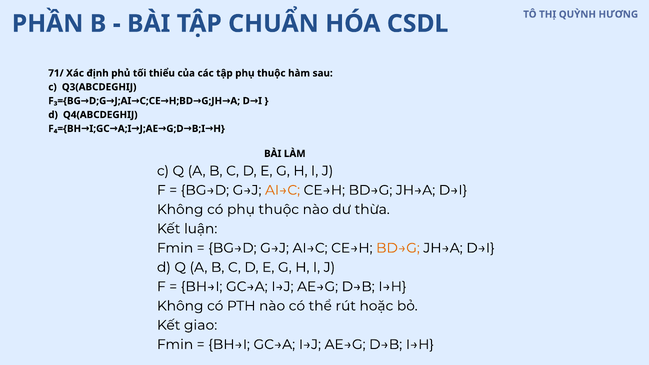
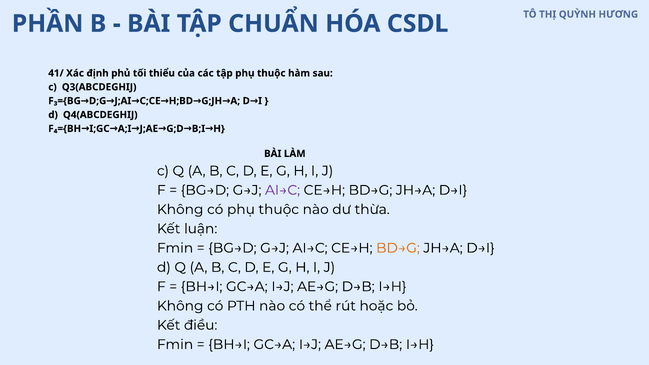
71/: 71/ -> 41/
AI→C at (283, 190) colour: orange -> purple
giao: giao -> điều
